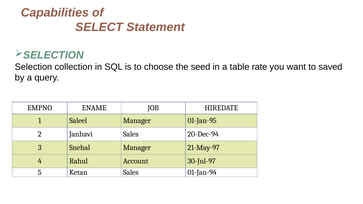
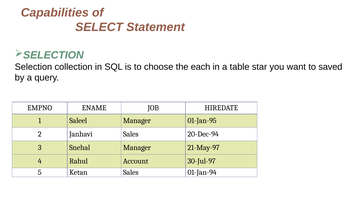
seed: seed -> each
rate: rate -> star
